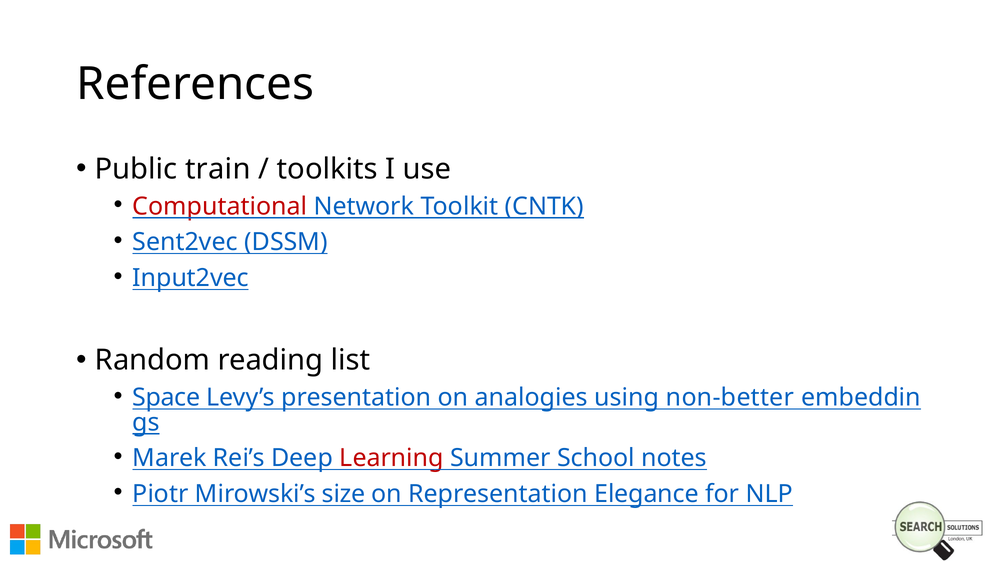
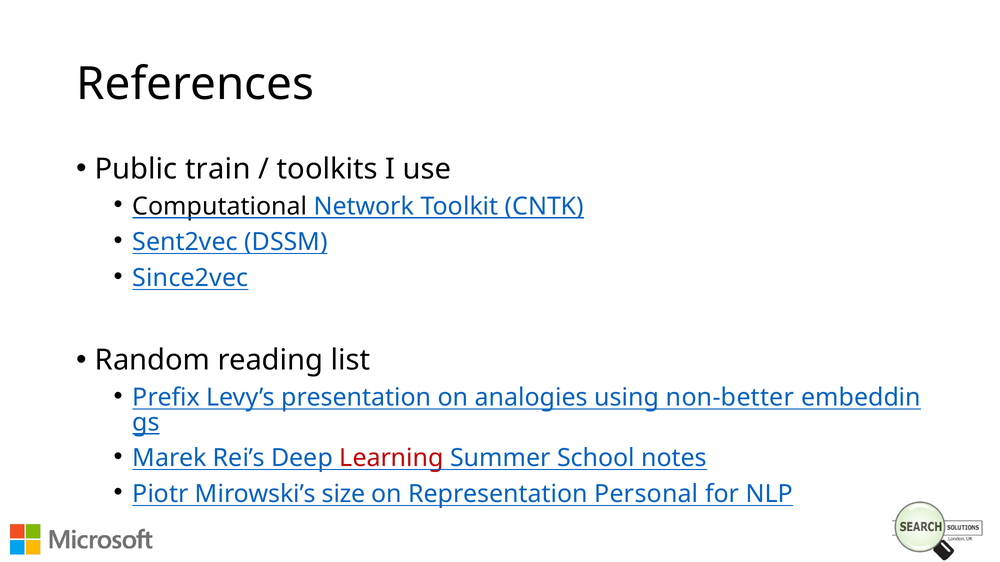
Computational colour: red -> black
Input2vec: Input2vec -> Since2vec
Space: Space -> Prefix
Elegance: Elegance -> Personal
